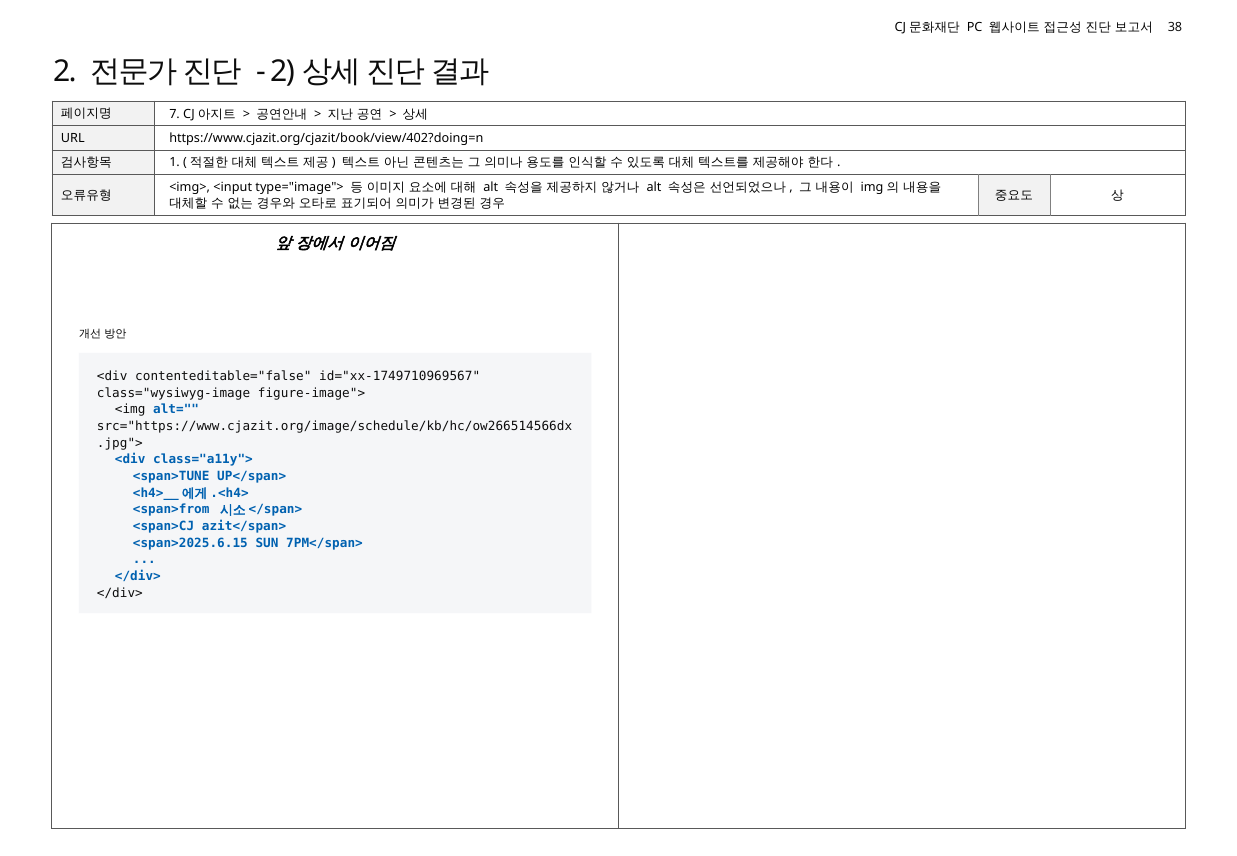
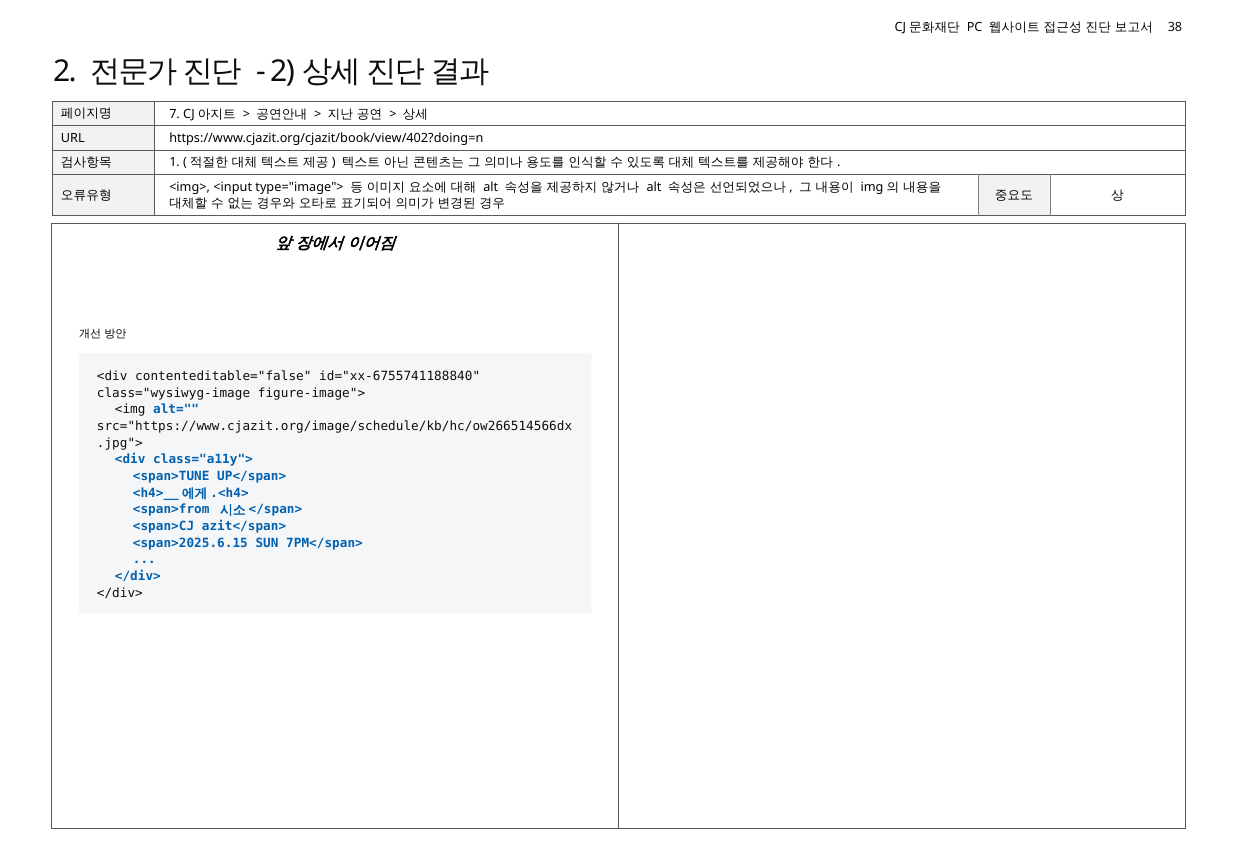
id="xx-1749710969567: id="xx-1749710969567 -> id="xx-6755741188840
